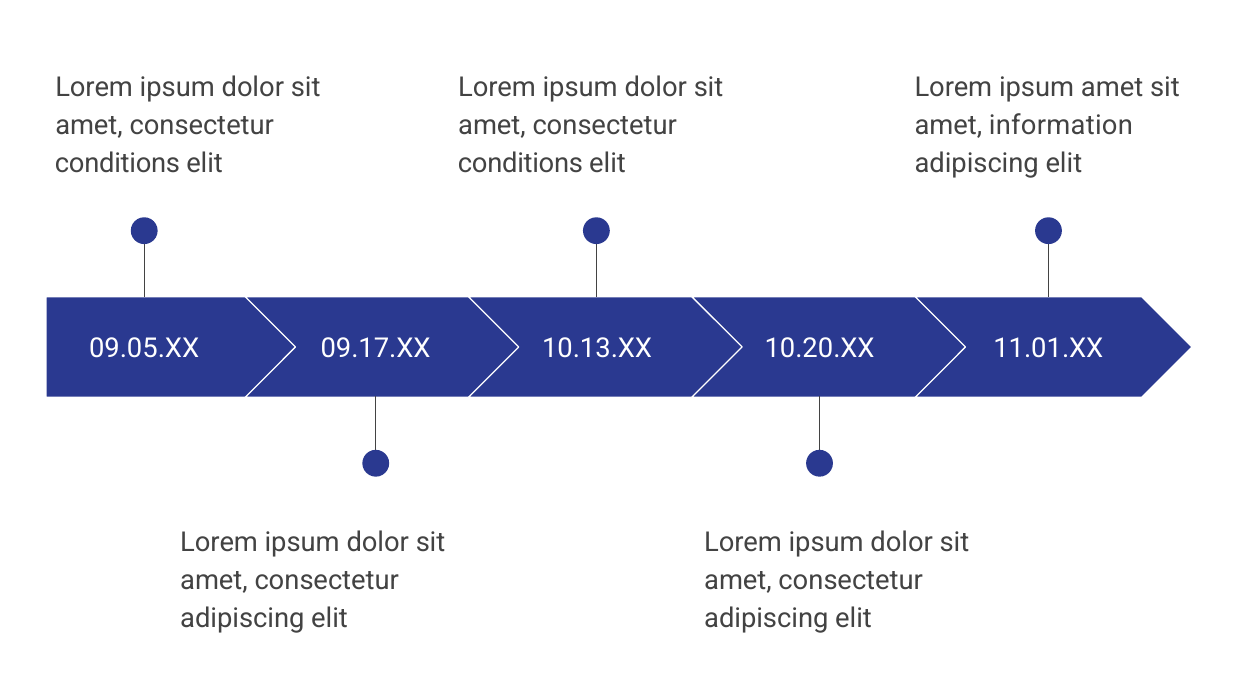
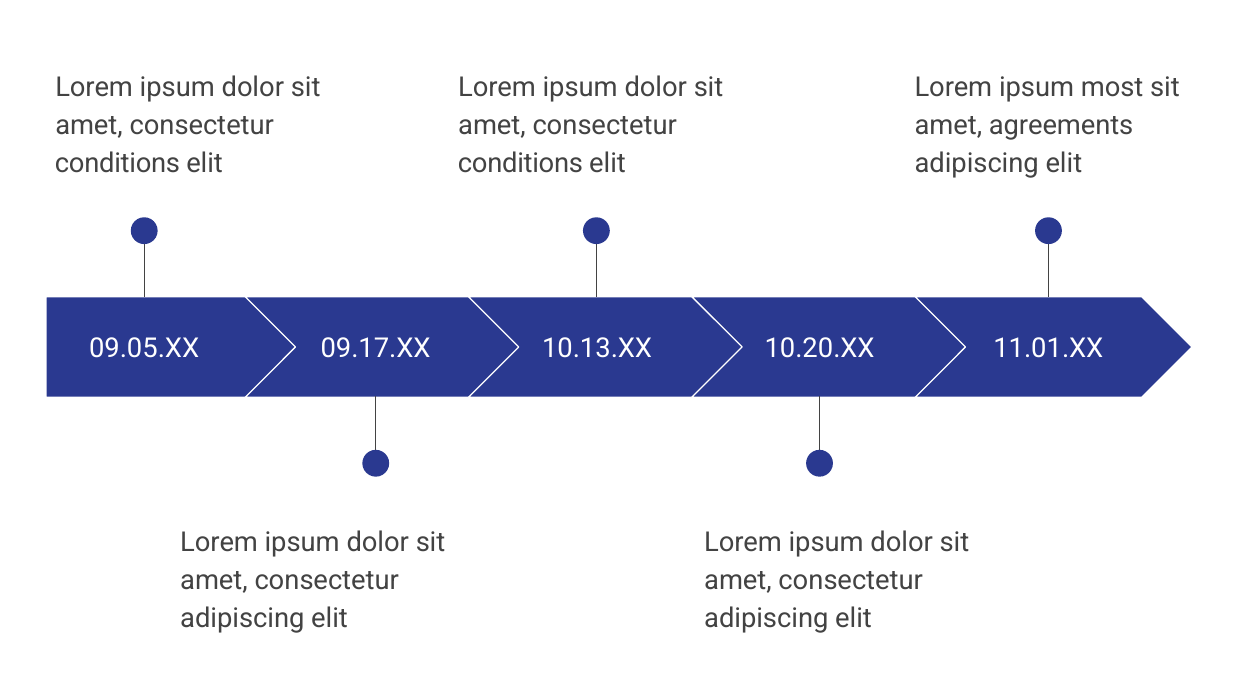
ipsum amet: amet -> most
information: information -> agreements
